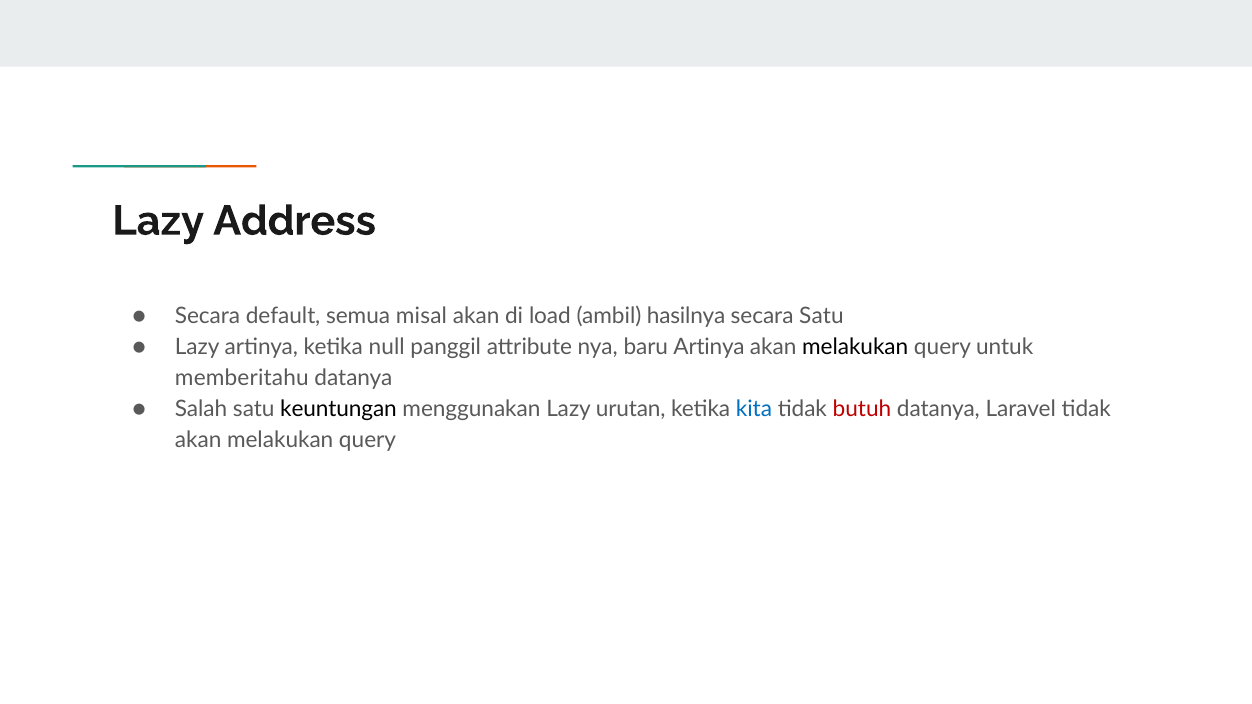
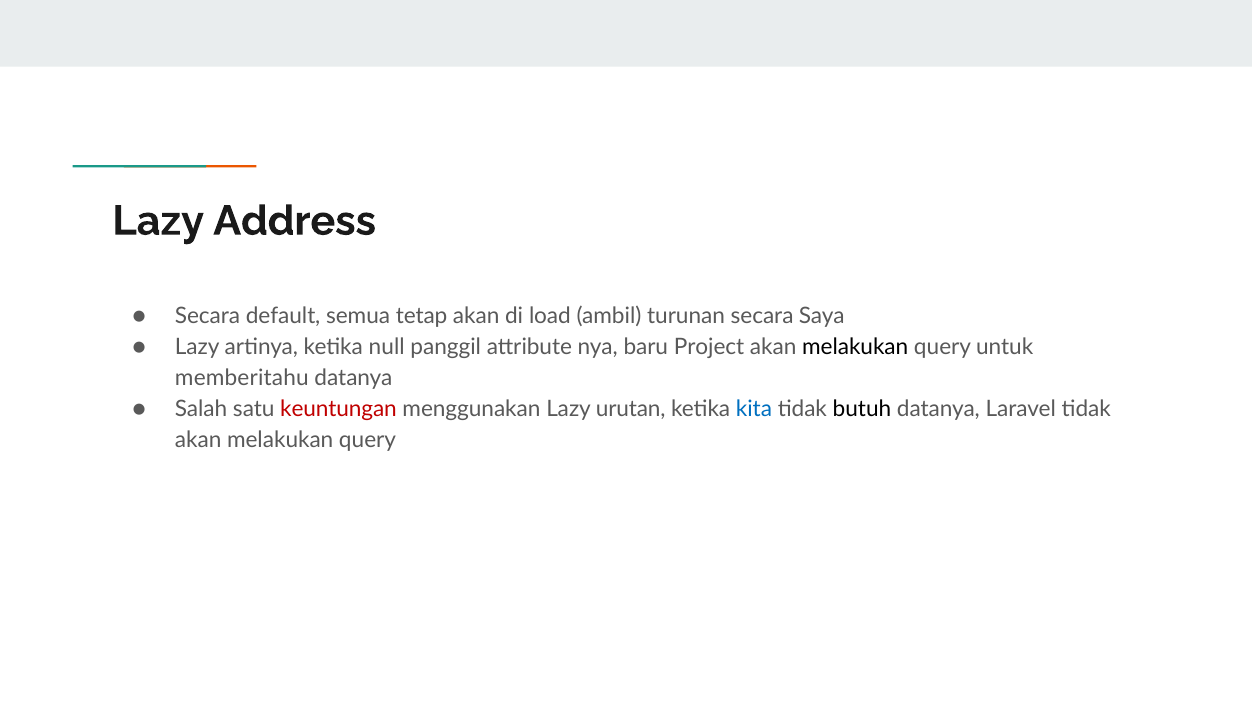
misal: misal -> tetap
hasilnya: hasilnya -> turunan
secara Satu: Satu -> Saya
baru Artinya: Artinya -> Project
keuntungan colour: black -> red
butuh colour: red -> black
